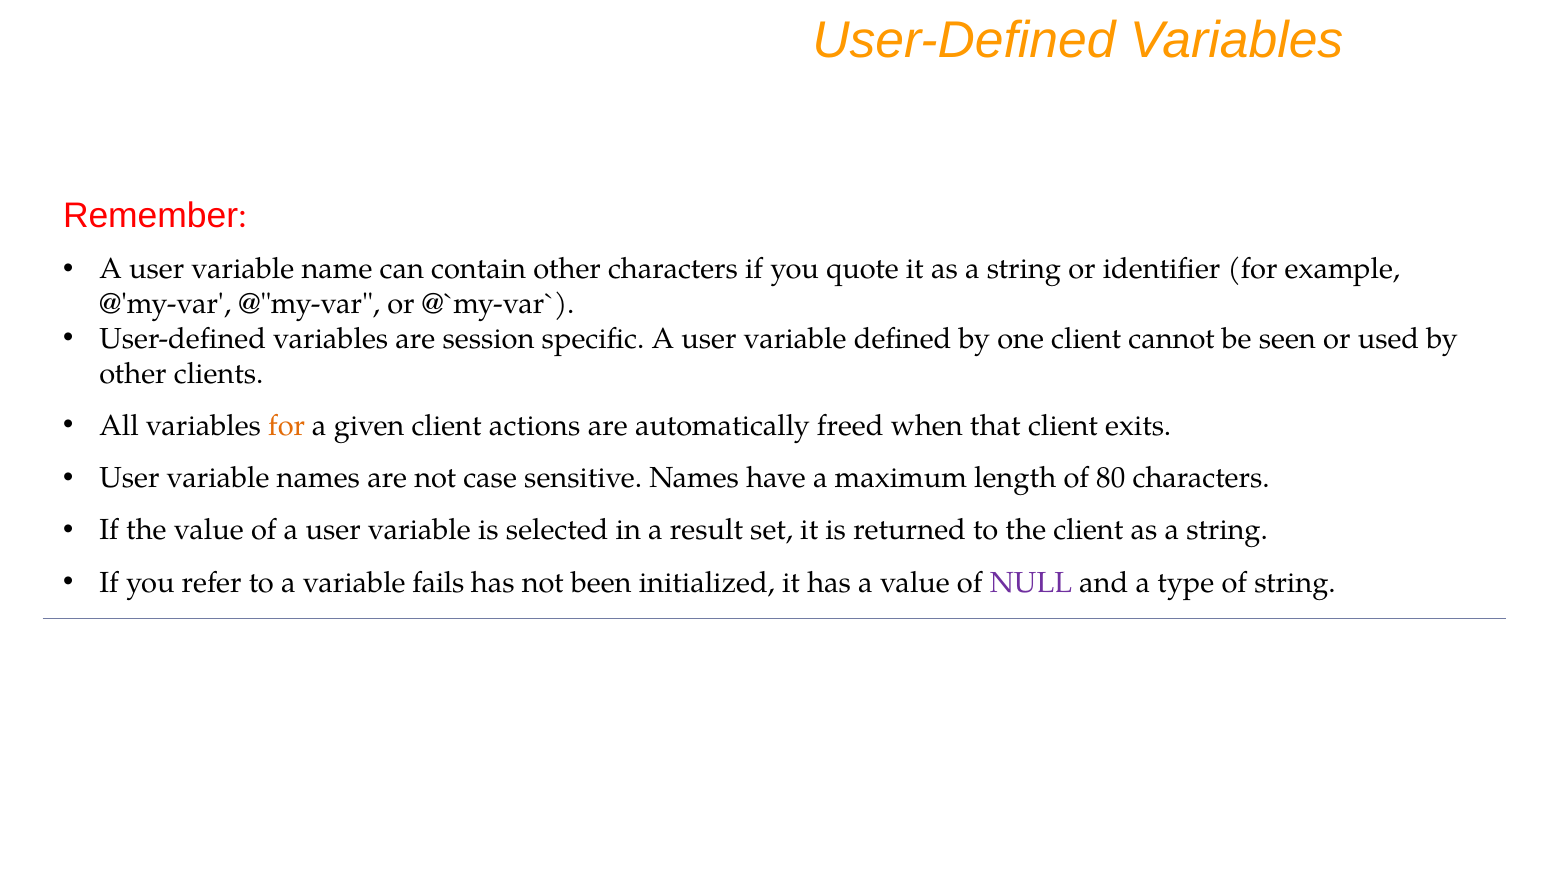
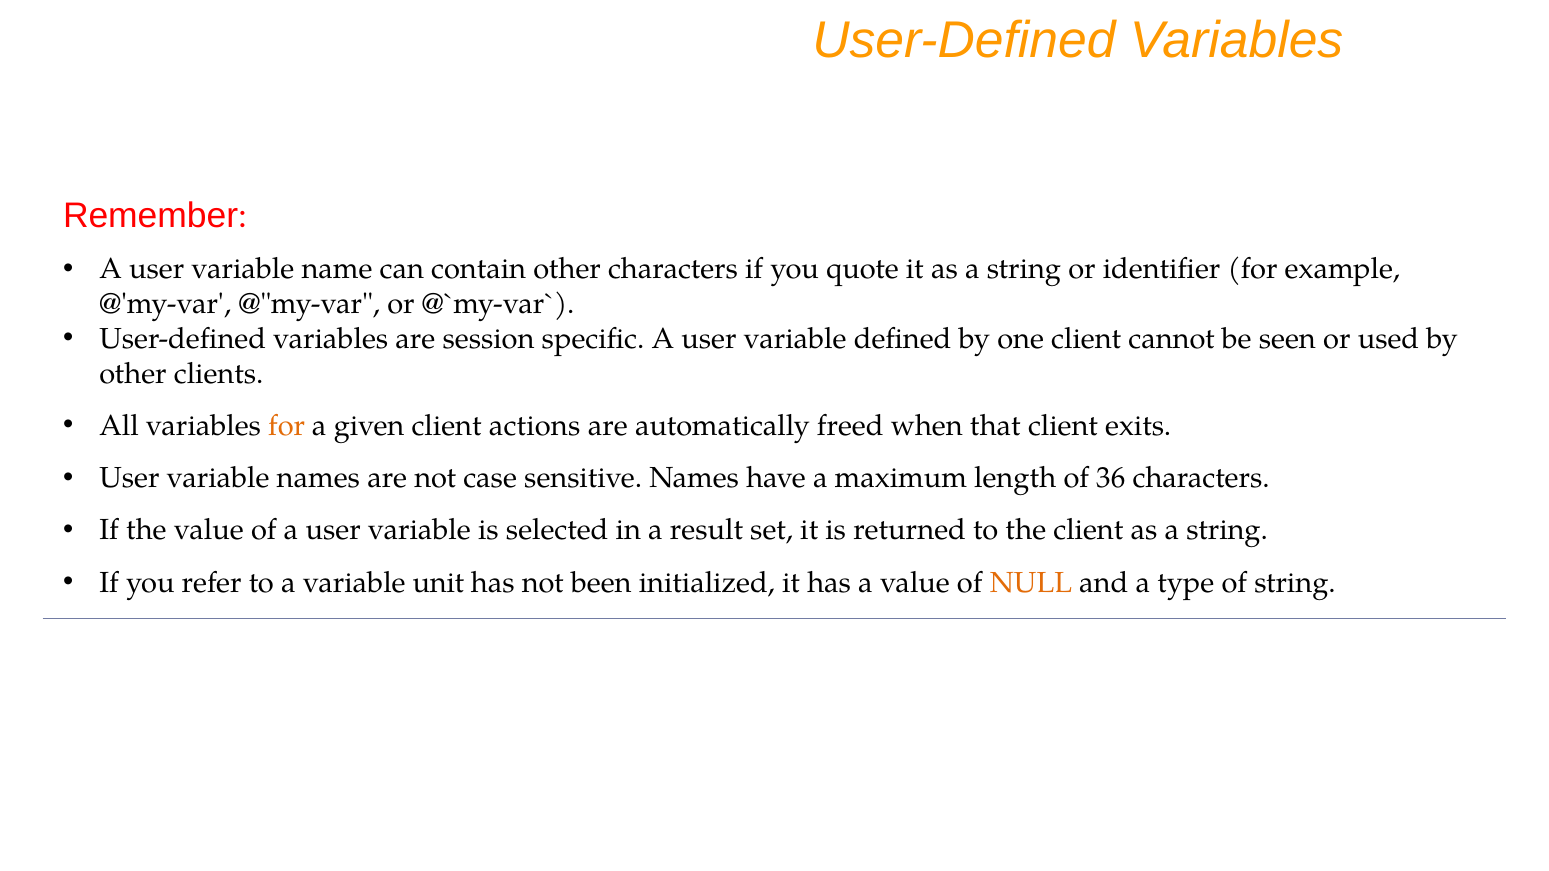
80: 80 -> 36
fails: fails -> unit
NULL colour: purple -> orange
